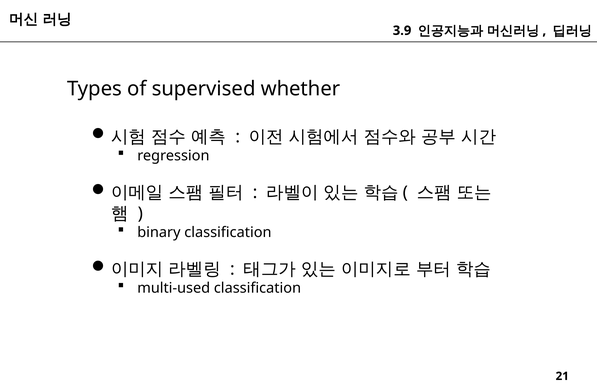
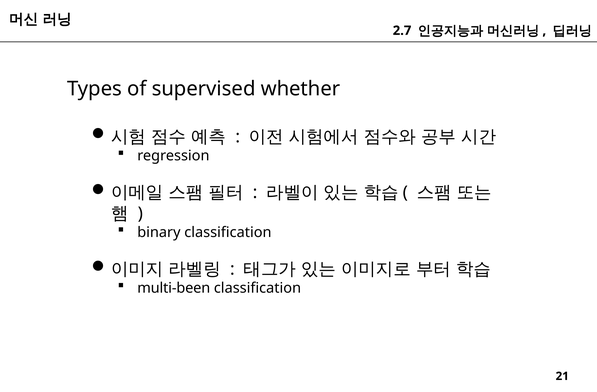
3.9: 3.9 -> 2.7
multi-used: multi-used -> multi-been
